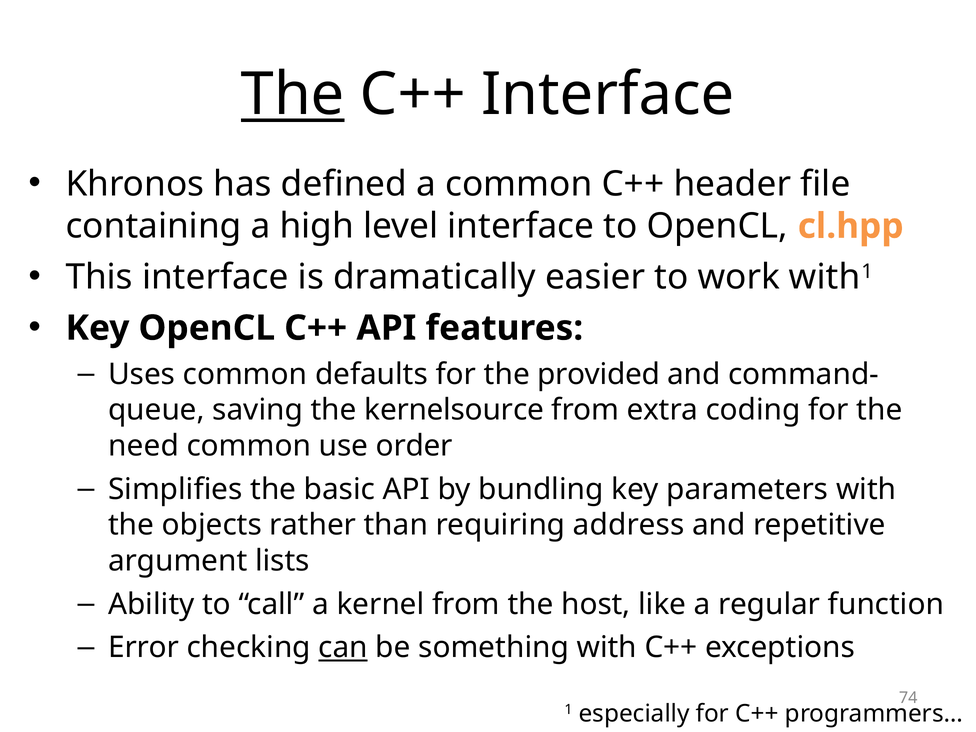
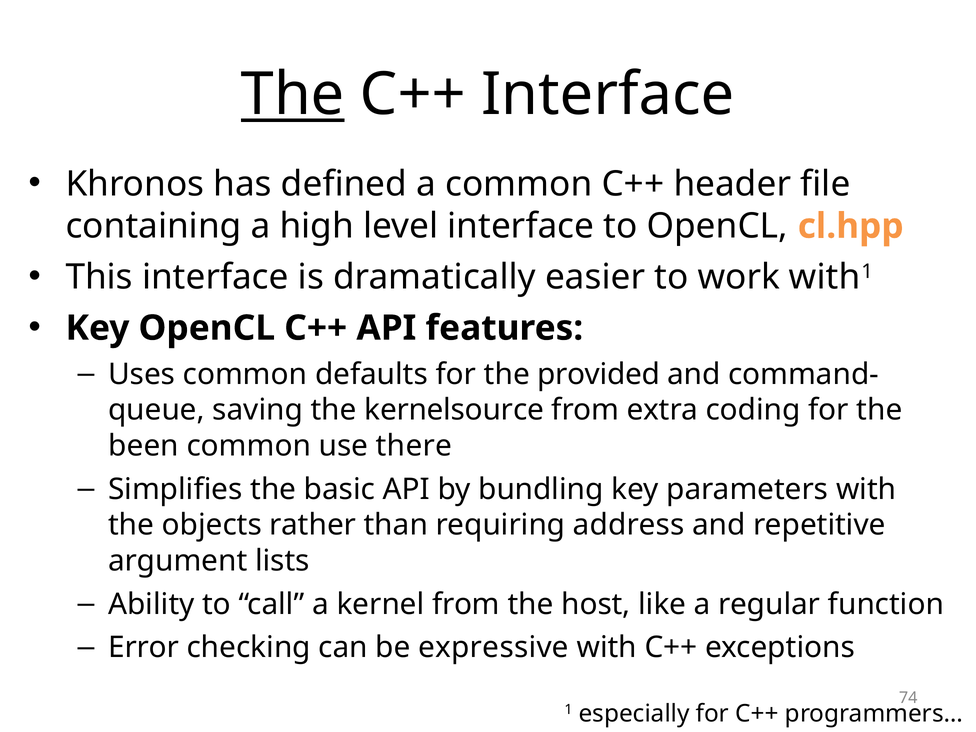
need: need -> been
order: order -> there
can underline: present -> none
something: something -> expressive
